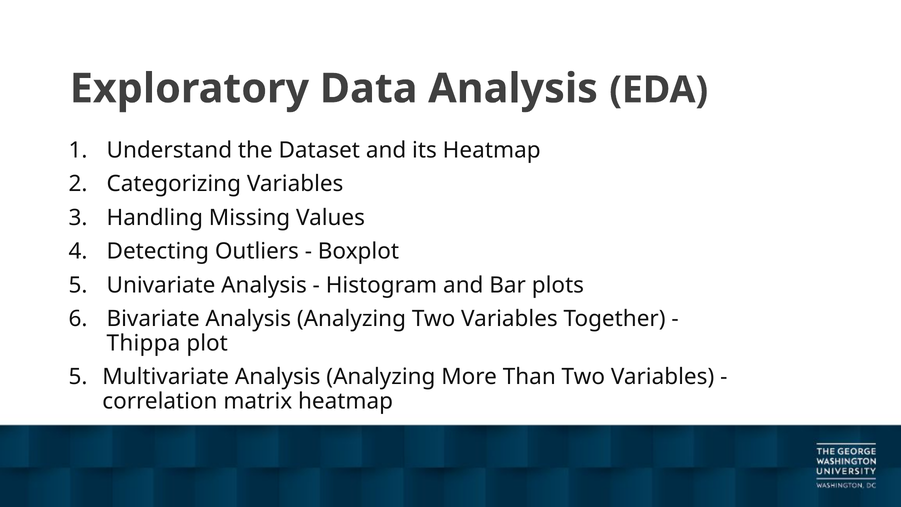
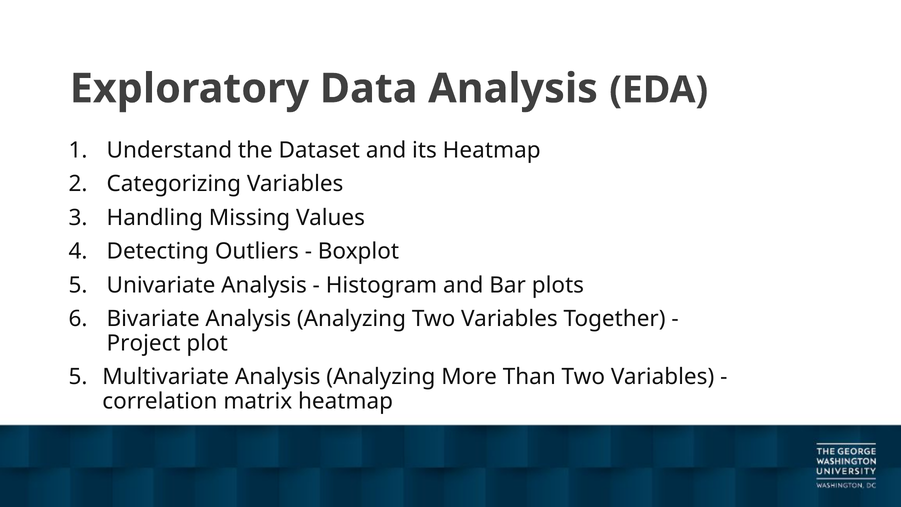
Thippa: Thippa -> Project
